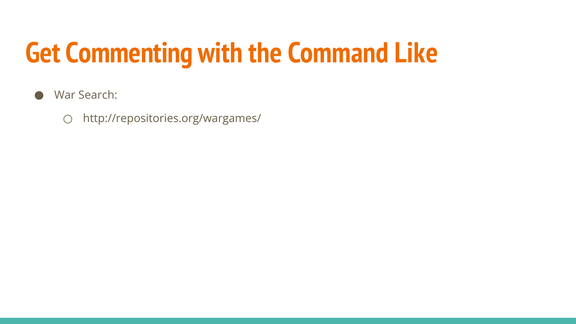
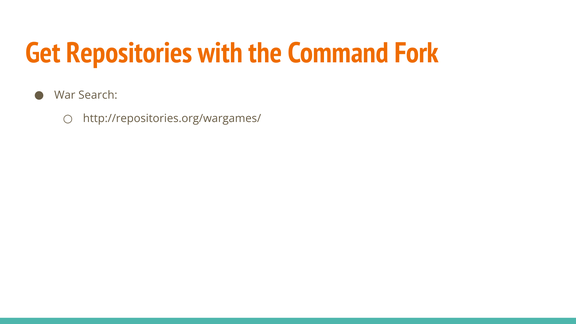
Commenting: Commenting -> Repositories
Like: Like -> Fork
